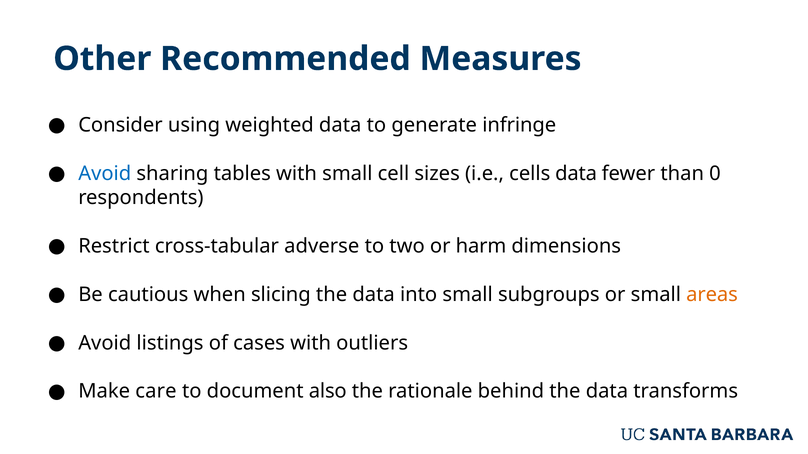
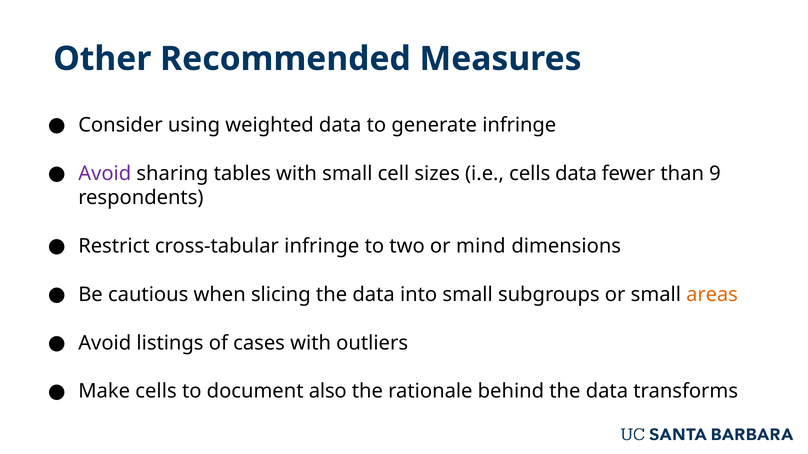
Avoid at (105, 174) colour: blue -> purple
0: 0 -> 9
cross-tabular adverse: adverse -> infringe
harm: harm -> mind
Make care: care -> cells
